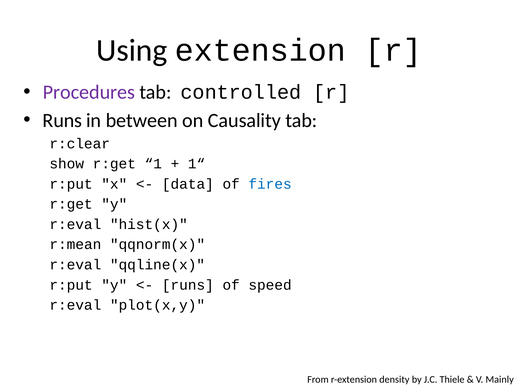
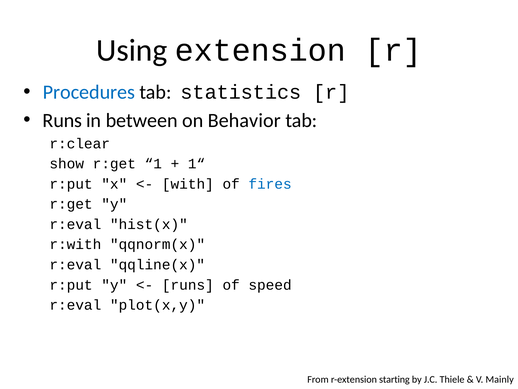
Procedures colour: purple -> blue
controlled: controlled -> statistics
Causality: Causality -> Behavior
data: data -> with
r:mean: r:mean -> r:with
density: density -> starting
